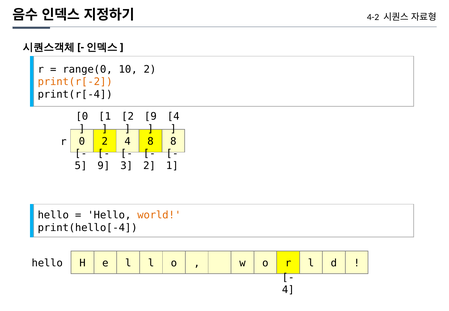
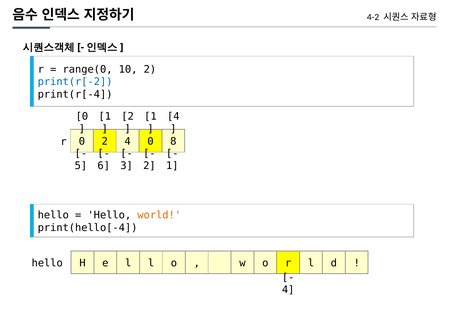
print(r[-2 colour: orange -> blue
9 at (150, 116): 9 -> 1
4 8: 8 -> 0
9 at (104, 166): 9 -> 6
